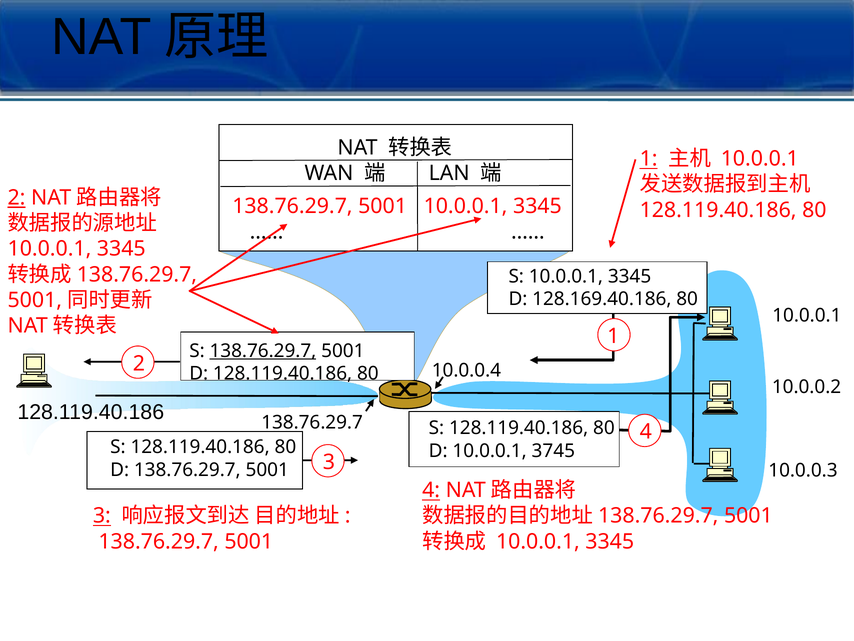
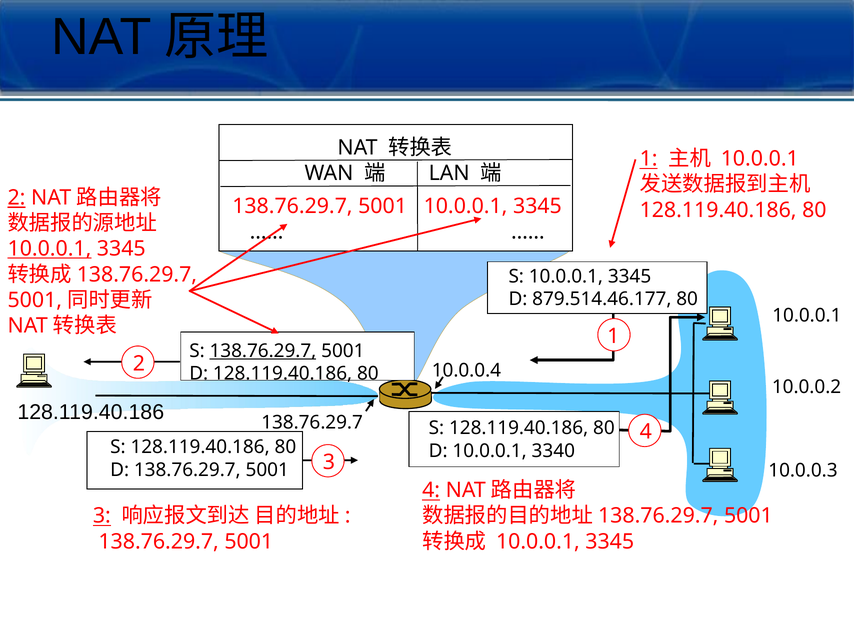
10.0.0.1 at (49, 249) underline: none -> present
128.169.40.186: 128.169.40.186 -> 879.514.46.177
3745: 3745 -> 3340
